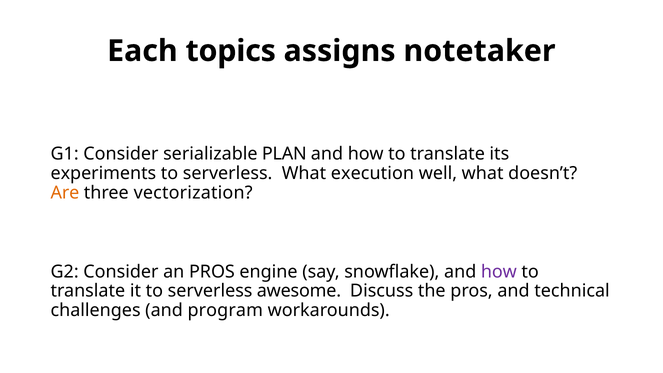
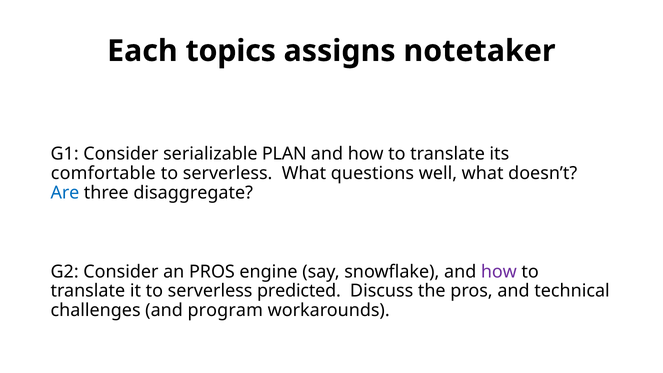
experiments: experiments -> comfortable
execution: execution -> questions
Are colour: orange -> blue
vectorization: vectorization -> disaggregate
awesome: awesome -> predicted
